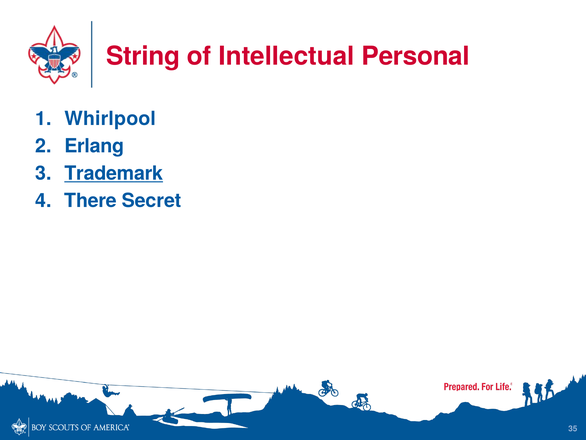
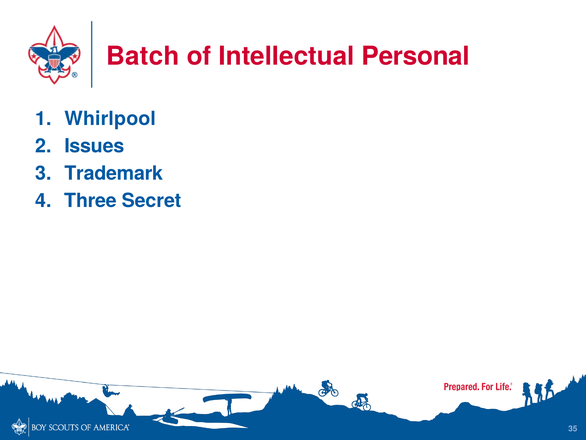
String: String -> Batch
Erlang: Erlang -> Issues
Trademark underline: present -> none
There: There -> Three
